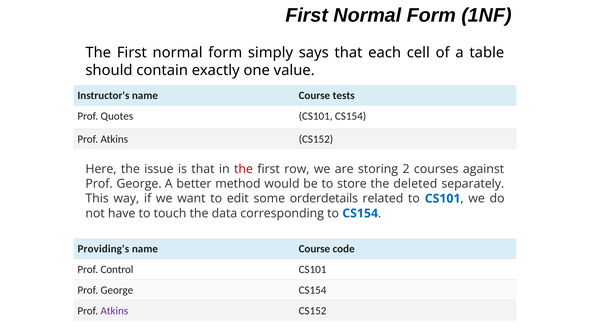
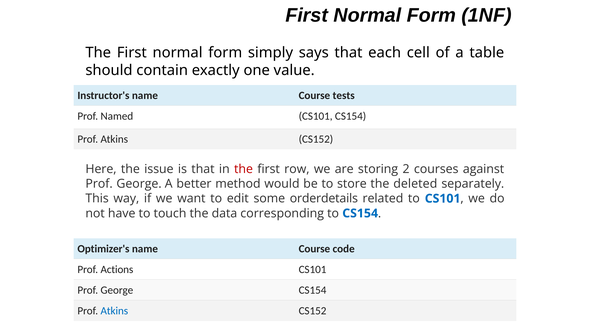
Quotes: Quotes -> Named
Providing's: Providing's -> Optimizer's
Control: Control -> Actions
Atkins at (114, 311) colour: purple -> blue
